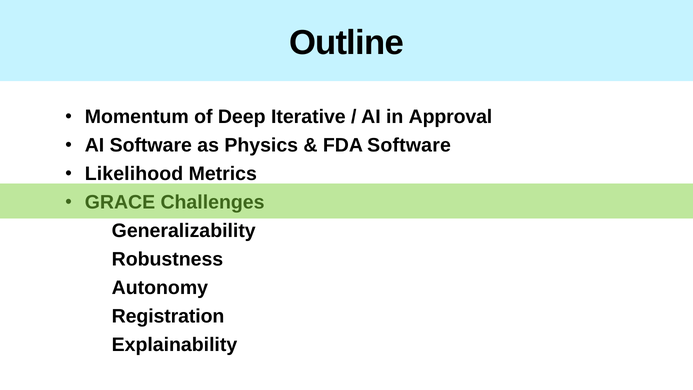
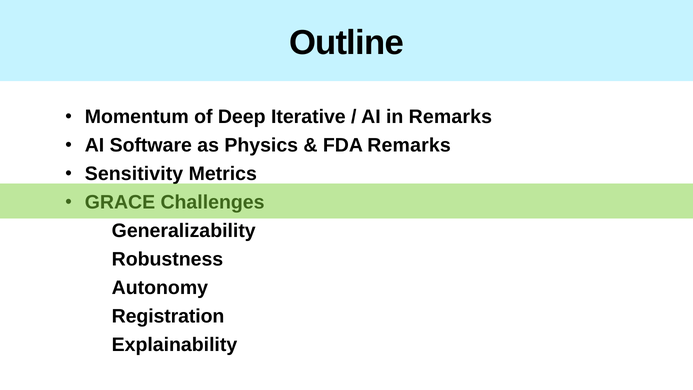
in Approval: Approval -> Remarks
FDA Software: Software -> Remarks
Likelihood: Likelihood -> Sensitivity
